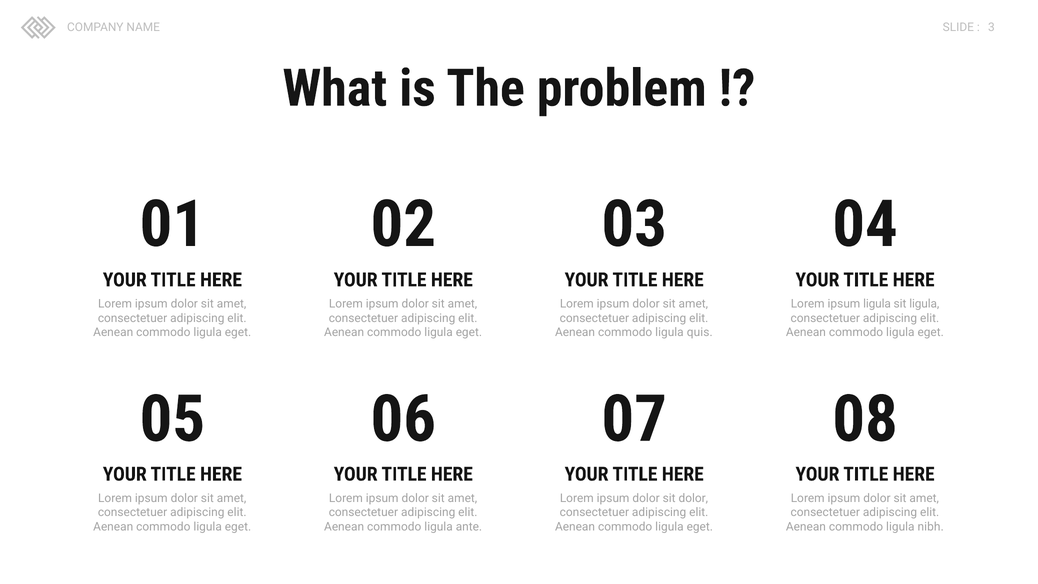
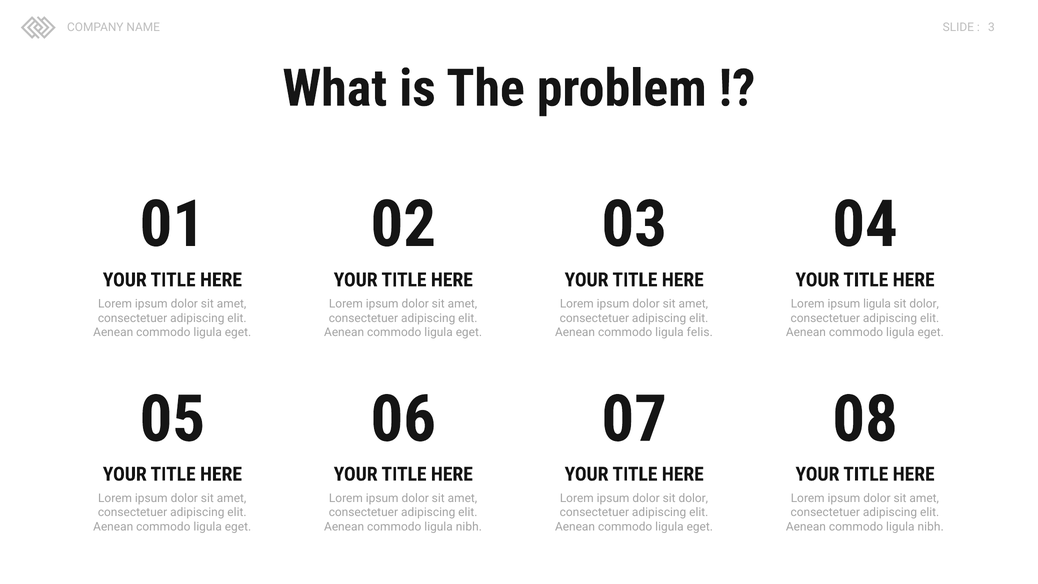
ligula at (924, 304): ligula -> dolor
quis: quis -> felis
ante at (469, 527): ante -> nibh
